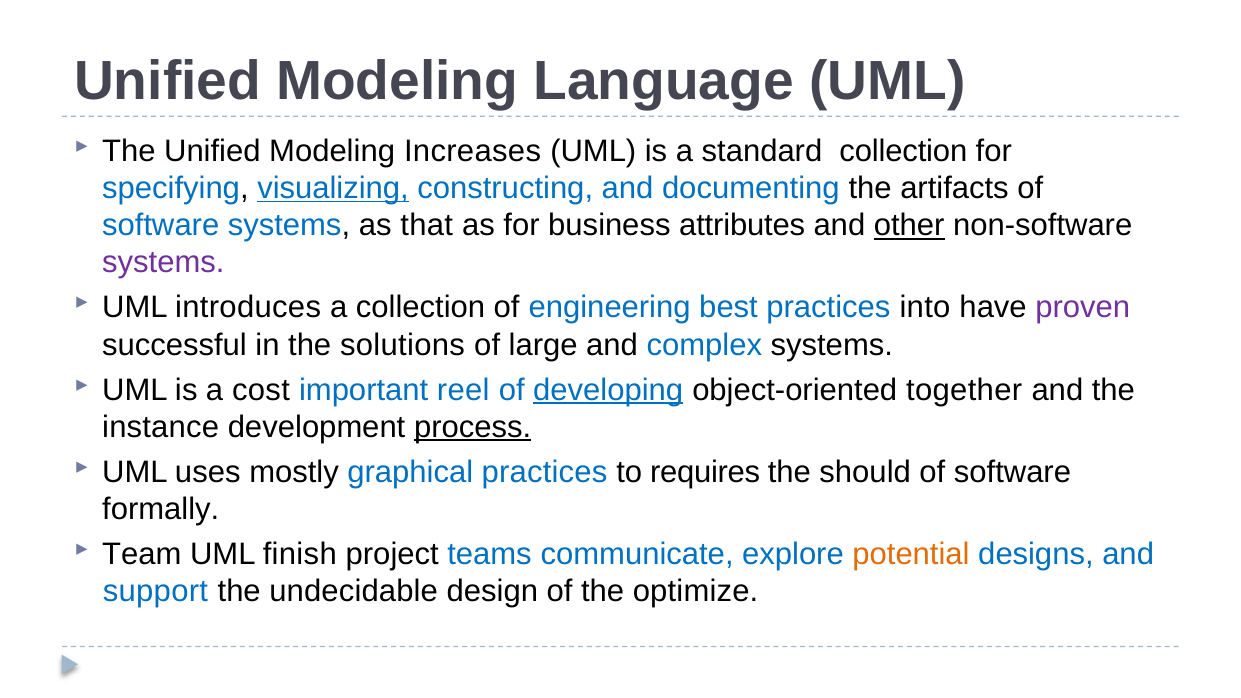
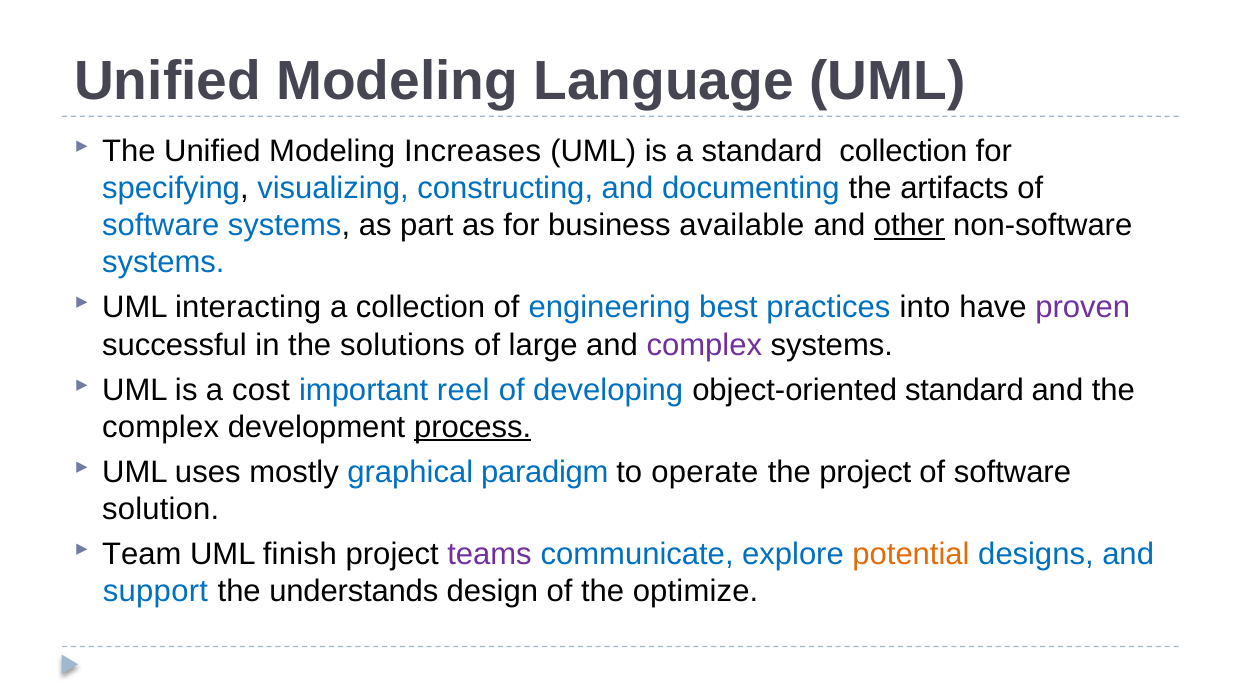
visualizing underline: present -> none
that: that -> part
attributes: attributes -> available
systems at (163, 263) colour: purple -> blue
introduces: introduces -> interacting
complex at (704, 345) colour: blue -> purple
developing underline: present -> none
object-oriented together: together -> standard
instance at (161, 427): instance -> complex
graphical practices: practices -> paradigm
requires: requires -> operate
the should: should -> project
formally: formally -> solution
teams colour: blue -> purple
undecidable: undecidable -> understands
